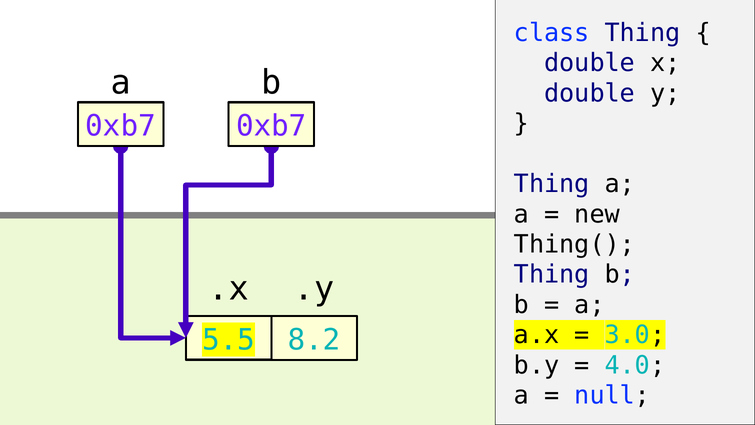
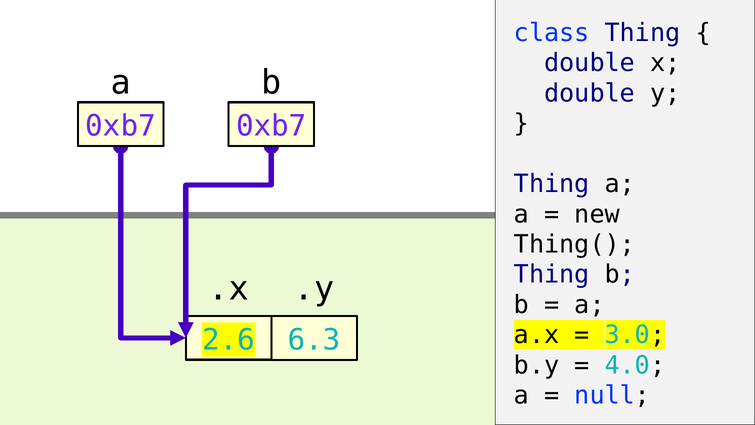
5.5: 5.5 -> 2.6
8.2: 8.2 -> 6.3
